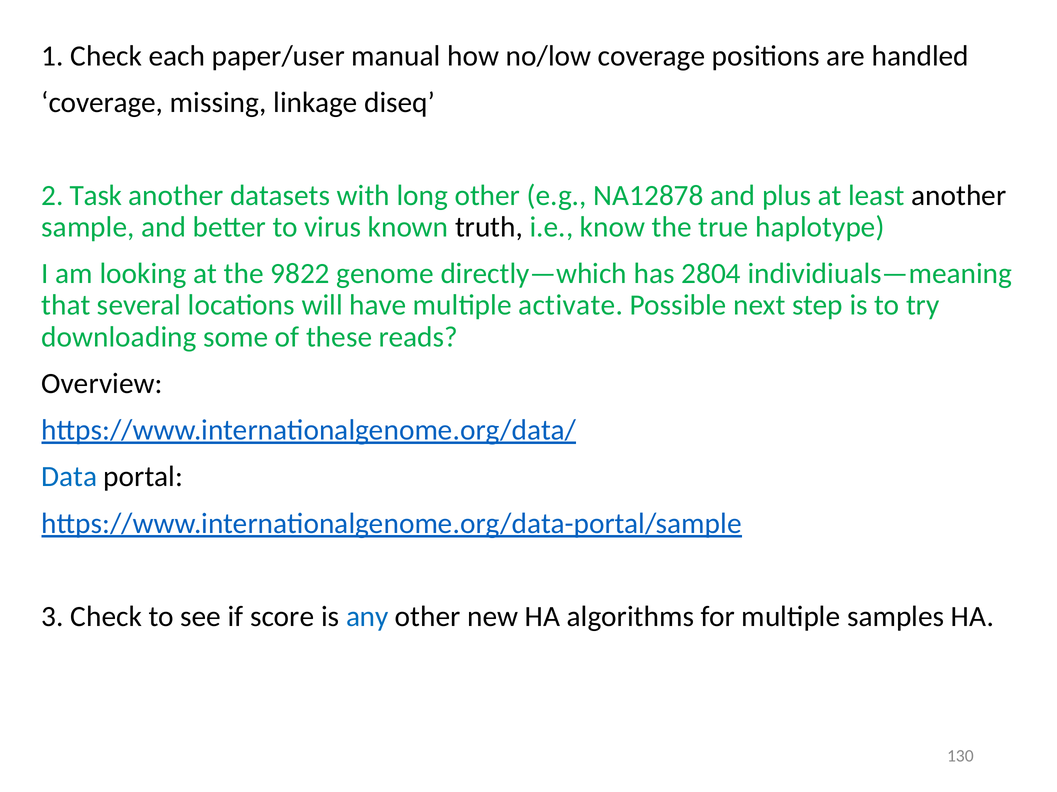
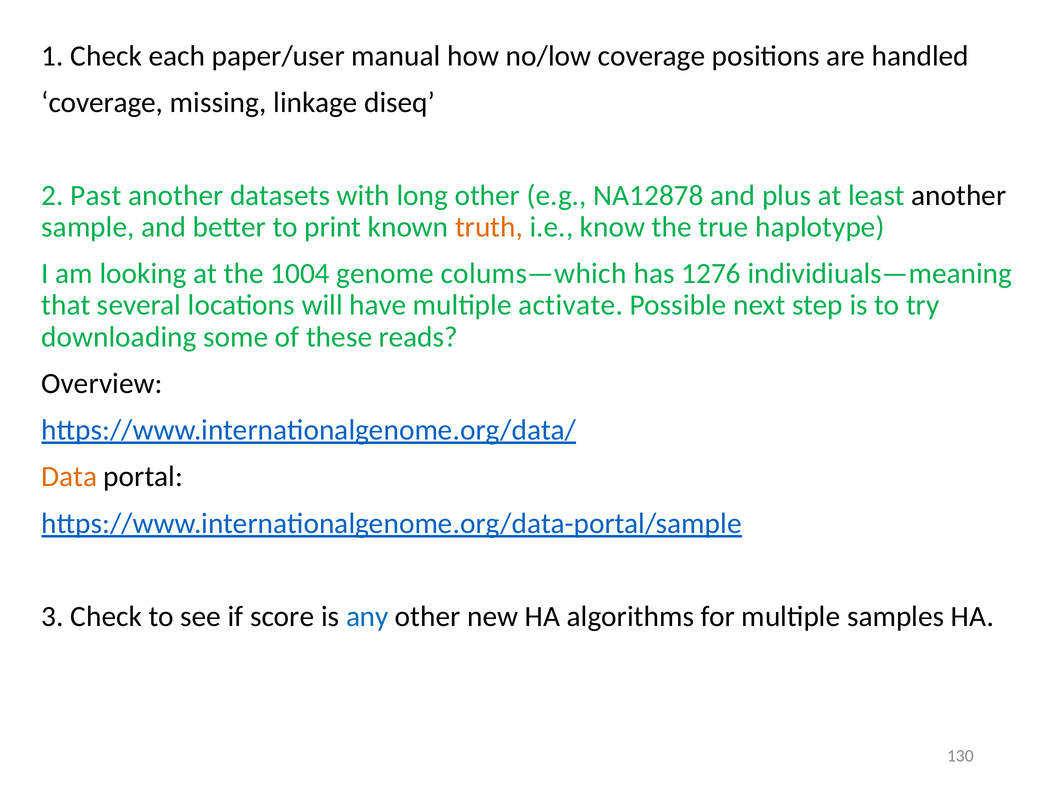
Task: Task -> Past
virus: virus -> print
truth colour: black -> orange
9822: 9822 -> 1004
directly—which: directly—which -> colums—which
2804: 2804 -> 1276
Data colour: blue -> orange
